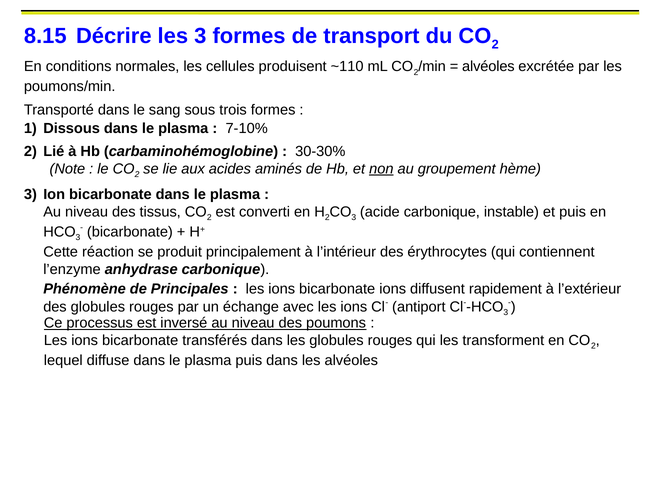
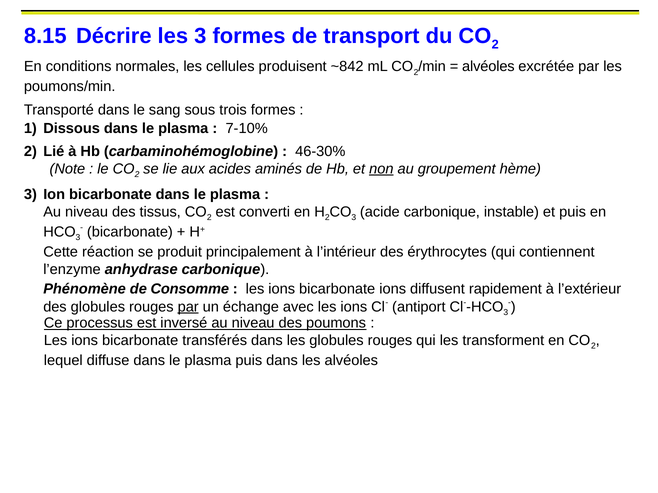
~110: ~110 -> ~842
30-30%: 30-30% -> 46-30%
Principales: Principales -> Consomme
par at (188, 307) underline: none -> present
